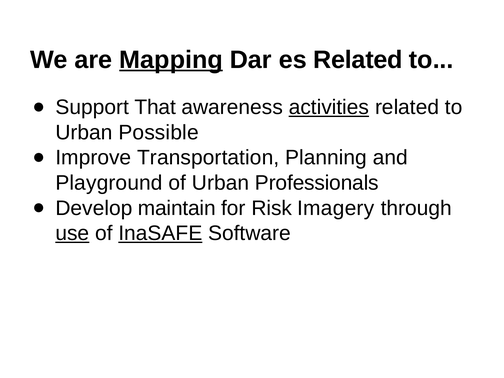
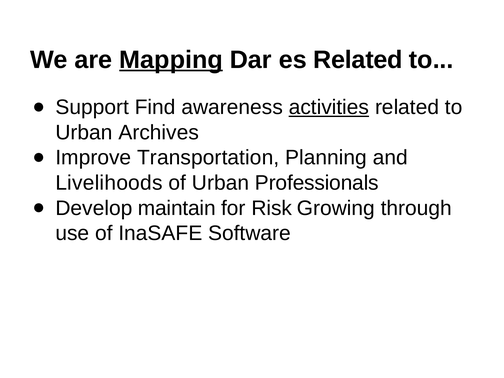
That: That -> Find
Possible: Possible -> Archives
Playground: Playground -> Livelihoods
Imagery: Imagery -> Growing
use underline: present -> none
InaSAFE underline: present -> none
